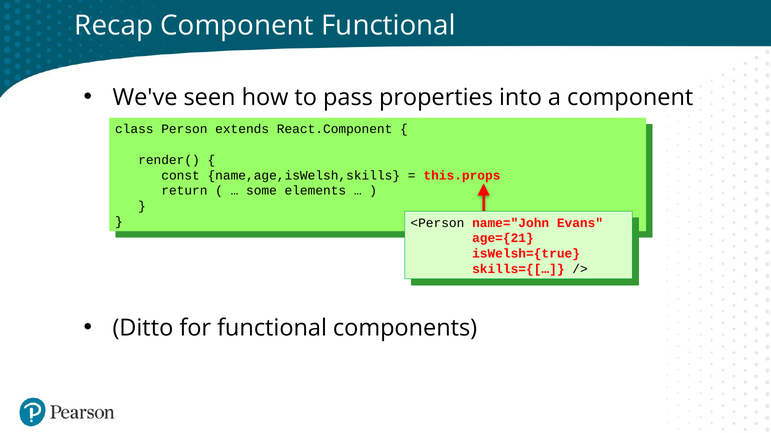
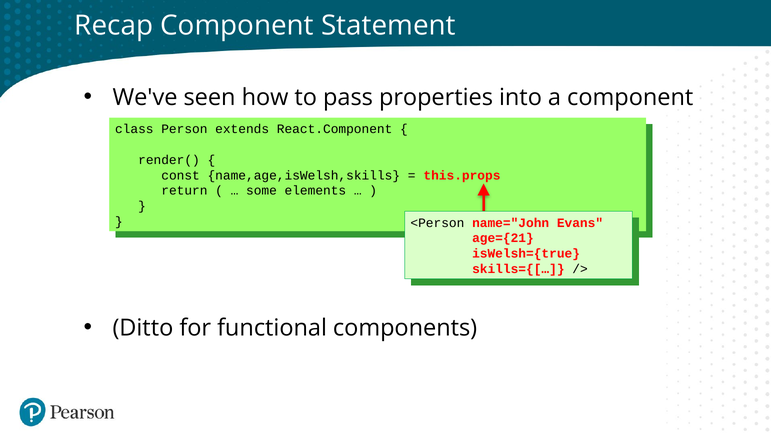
Component Functional: Functional -> Statement
